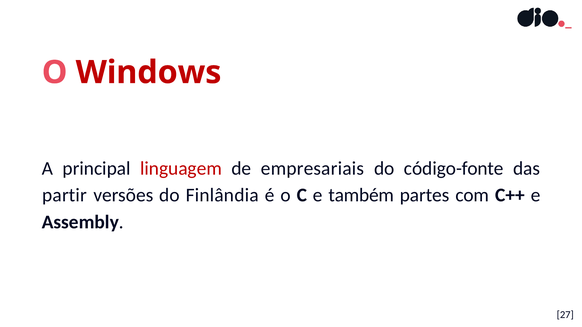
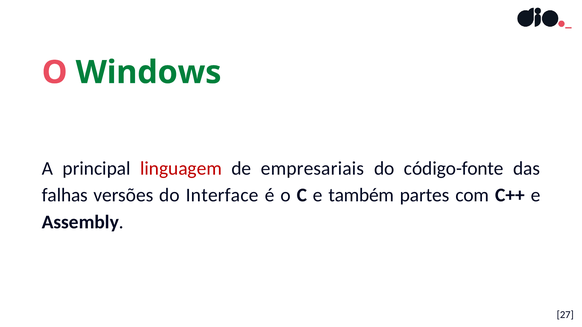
Windows colour: red -> green
partir: partir -> falhas
Finlândia: Finlândia -> Interface
